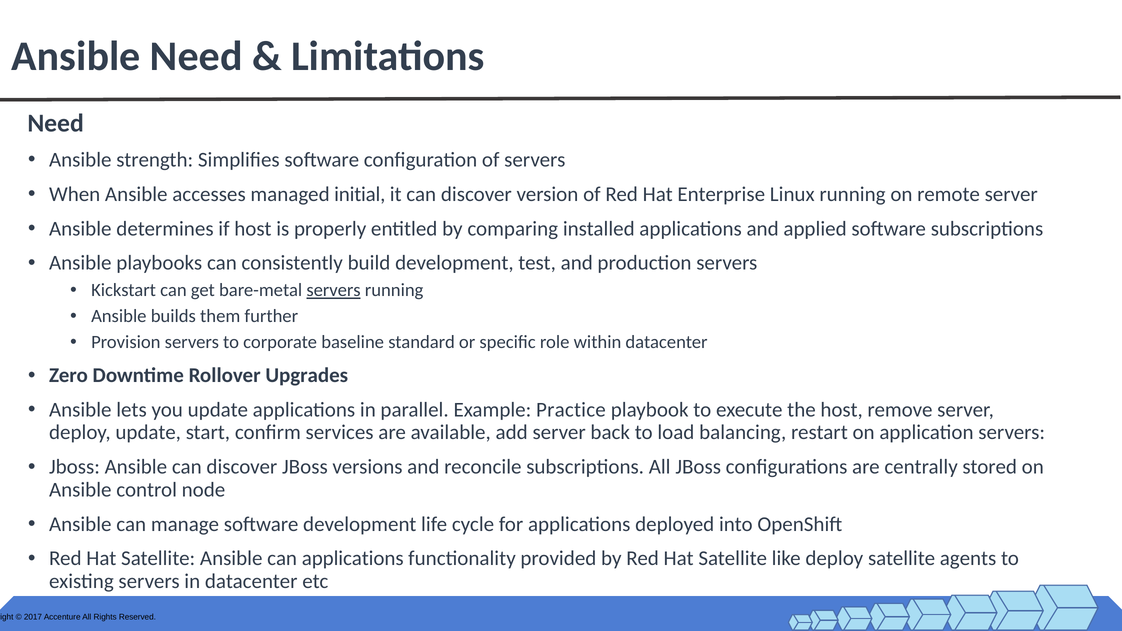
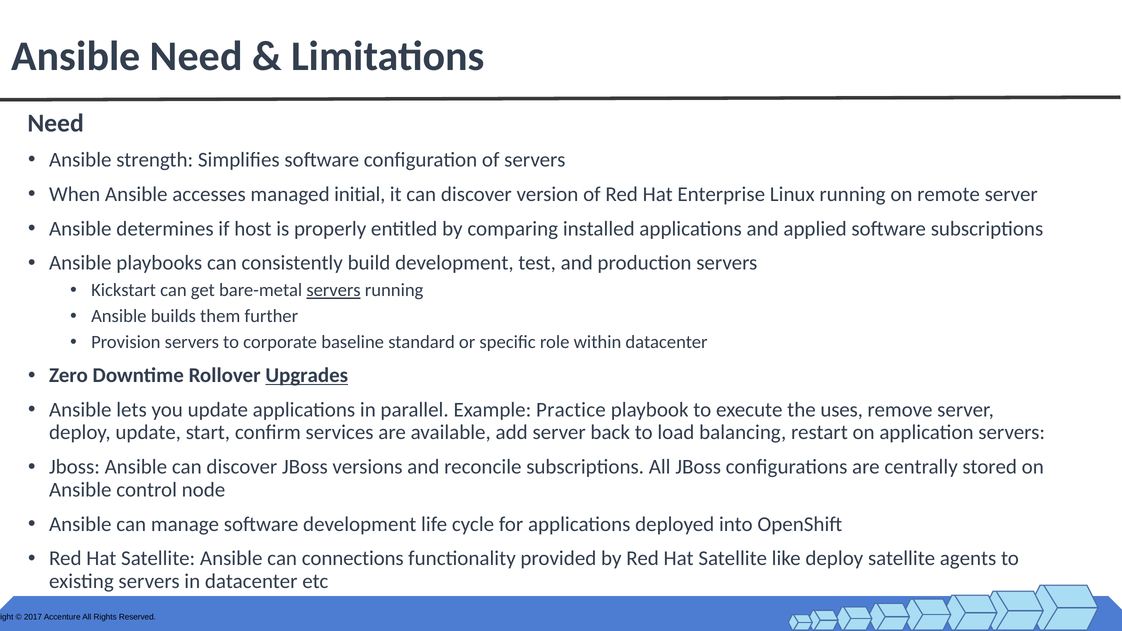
Upgrades underline: none -> present
the host: host -> uses
can applications: applications -> connections
